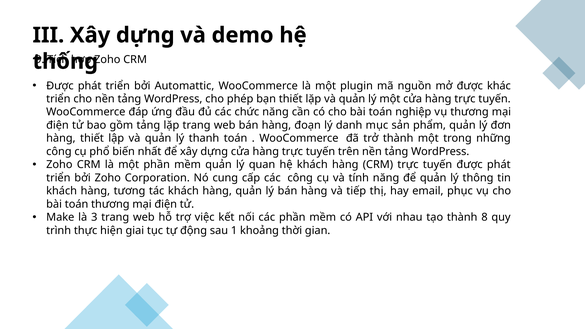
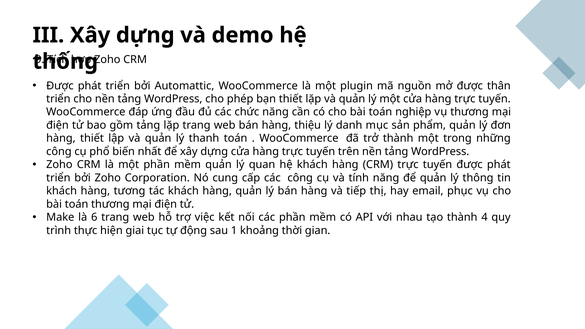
khác: khác -> thân
đoạn: đoạn -> thiệu
3: 3 -> 6
8: 8 -> 4
